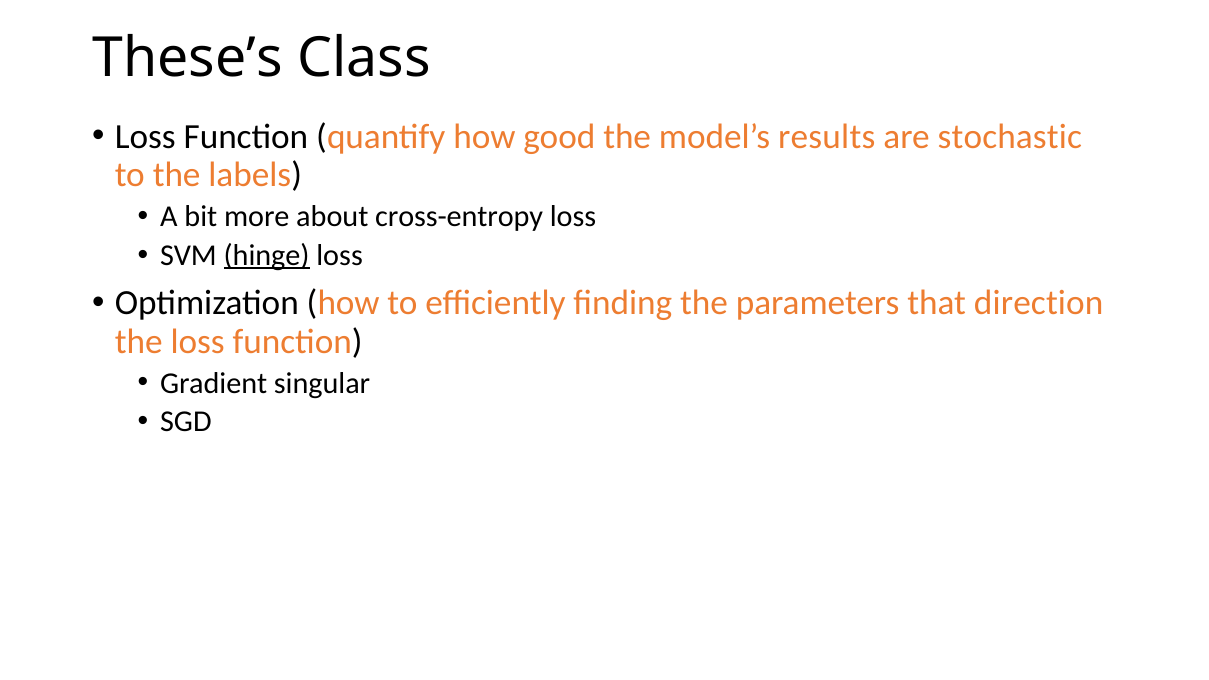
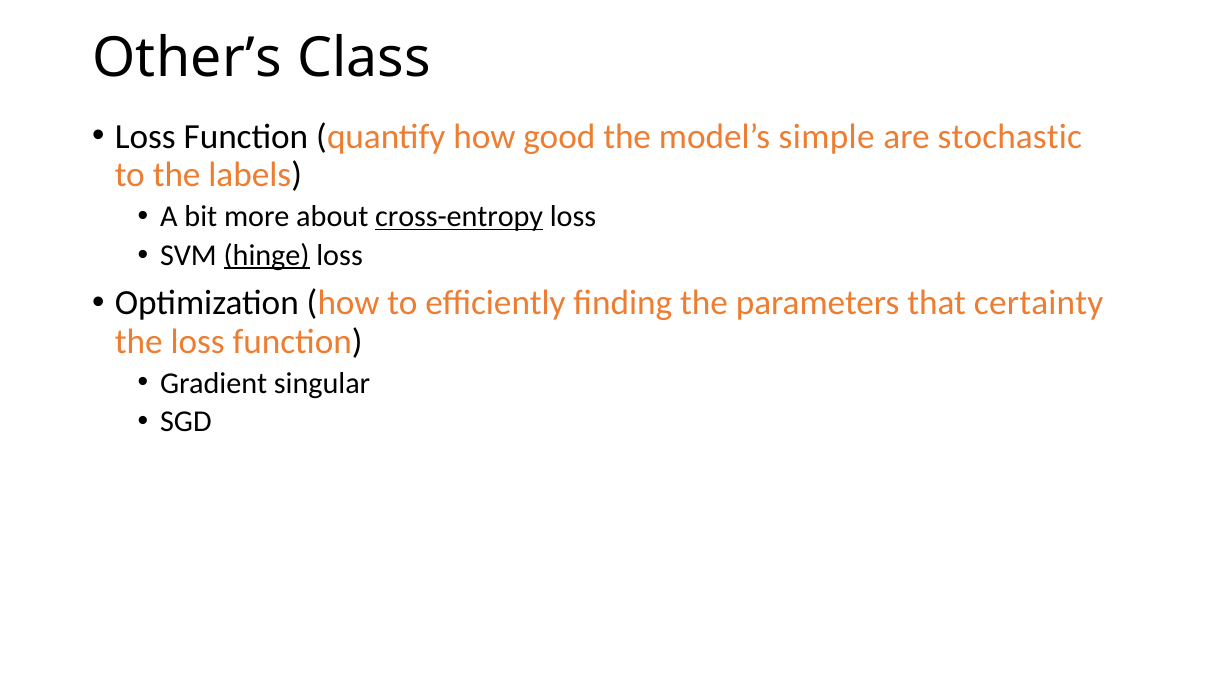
These’s: These’s -> Other’s
results: results -> simple
cross-entropy underline: none -> present
direction: direction -> certainty
